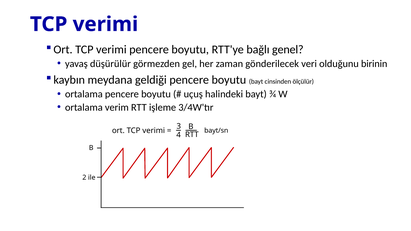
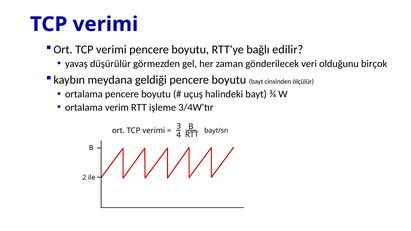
genel: genel -> edilir
birinin: birinin -> birçok
